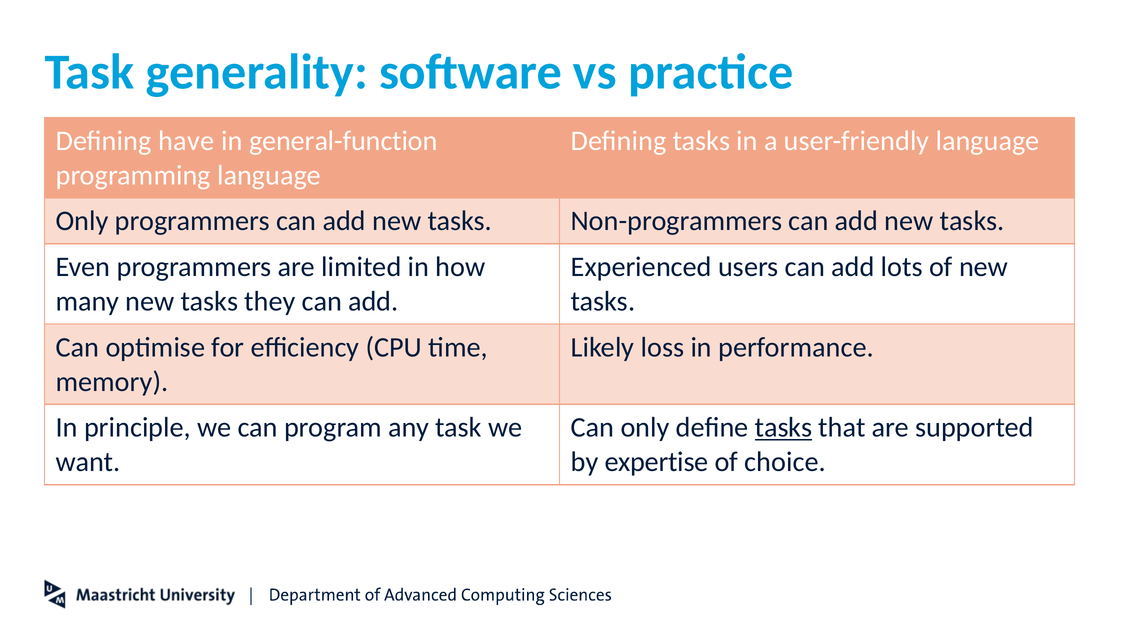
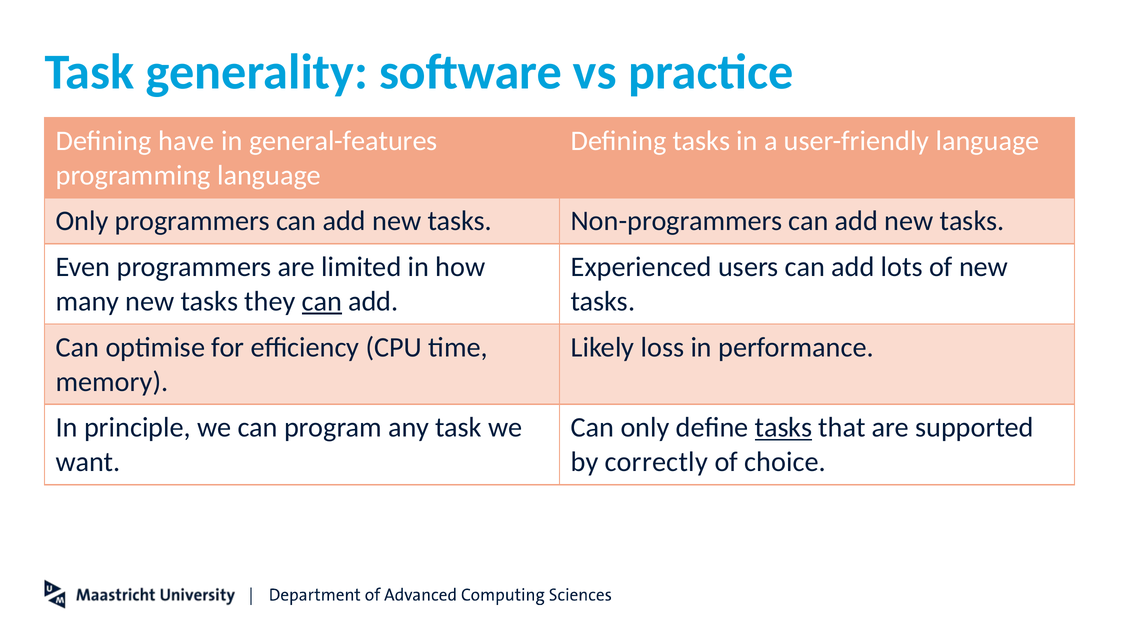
general-function: general-function -> general-features
can at (322, 301) underline: none -> present
expertise: expertise -> correctly
